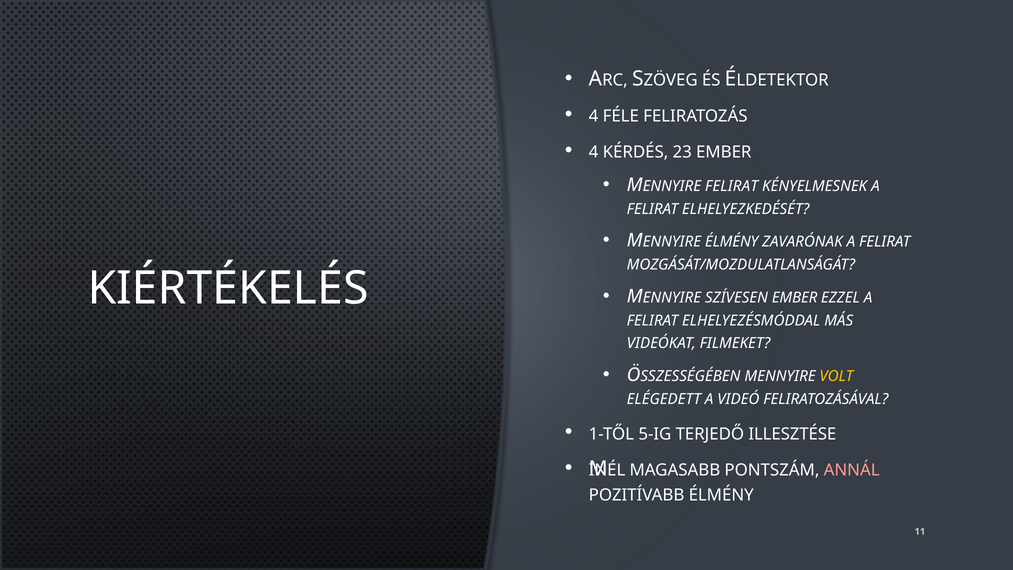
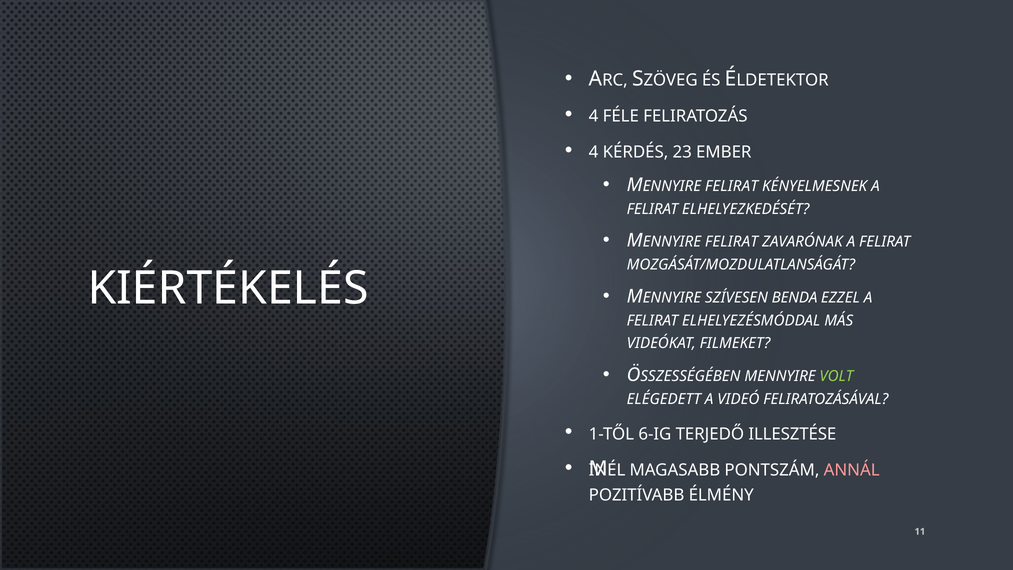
ÉLMÉNY at (732, 242): ÉLMÉNY -> FELIRAT
SZÍVESEN EMBER: EMBER -> BENDA
VOLT colour: yellow -> light green
5-IG: 5-IG -> 6-IG
